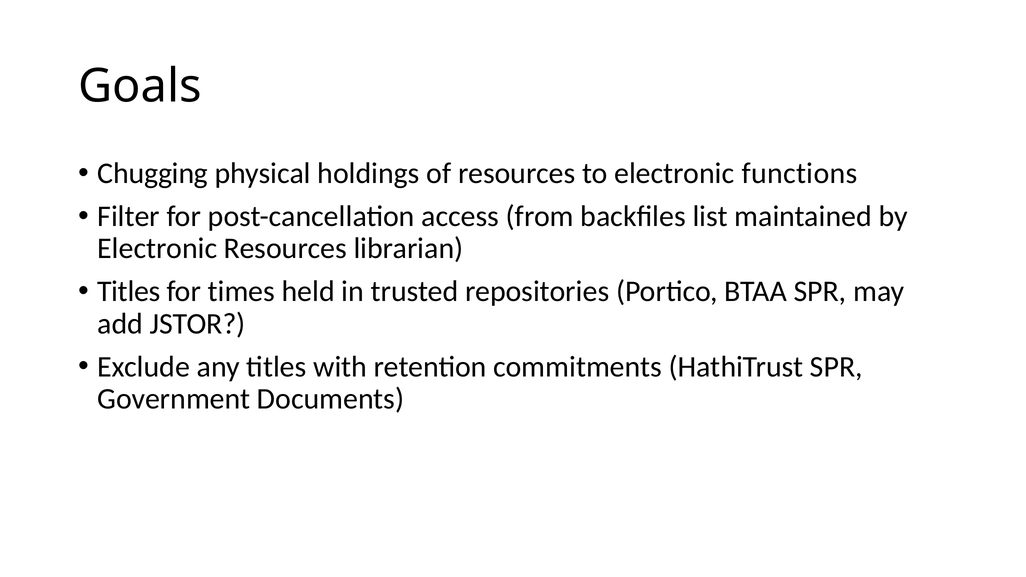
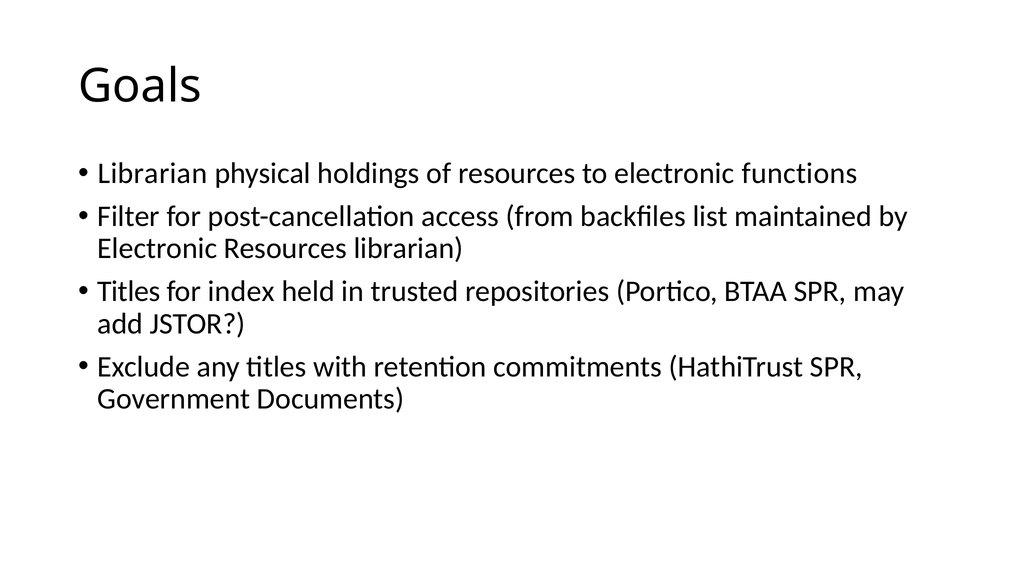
Chugging at (153, 173): Chugging -> Librarian
times: times -> index
